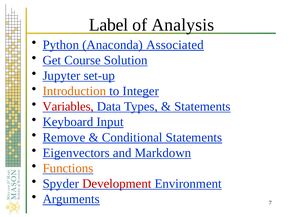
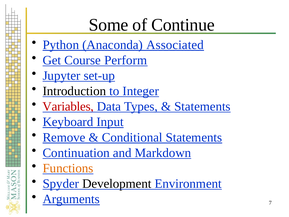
Label: Label -> Some
Analysis: Analysis -> Continue
Solution: Solution -> Perform
Introduction colour: orange -> black
Eigenvectors: Eigenvectors -> Continuation
Development colour: red -> black
